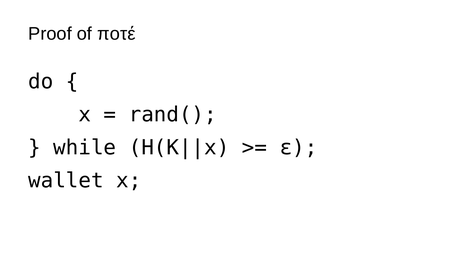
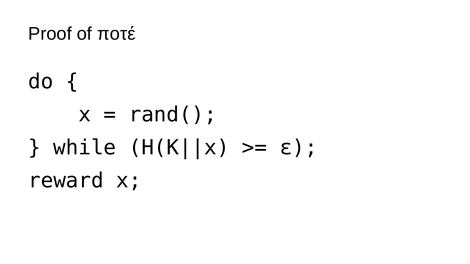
wallet: wallet -> reward
